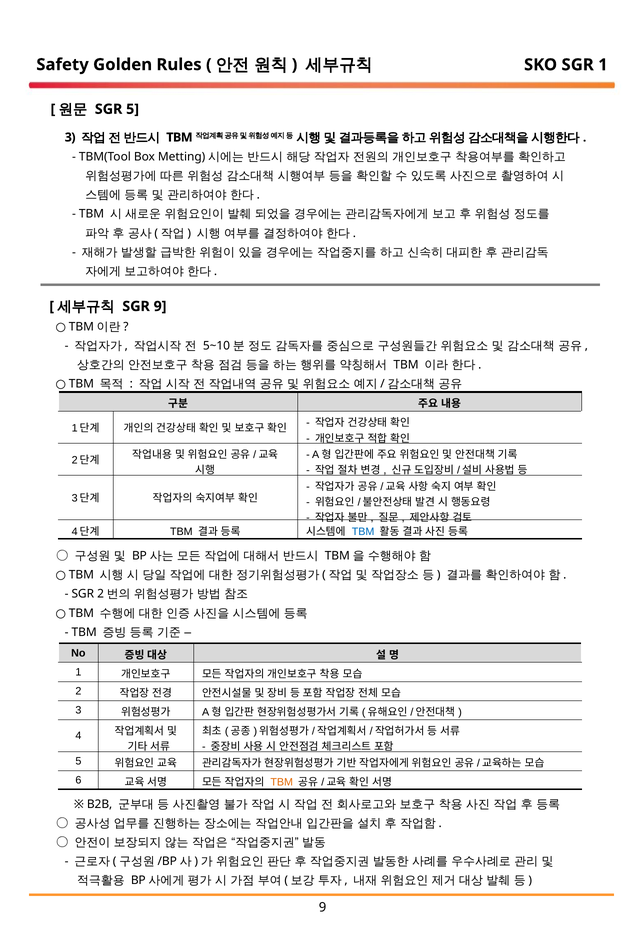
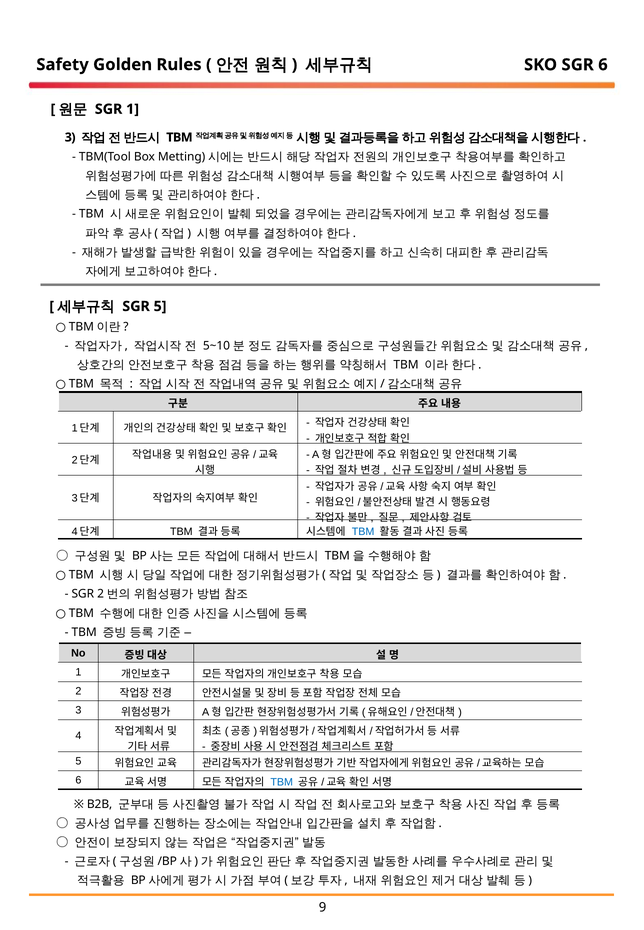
SGR 1: 1 -> 6
SGR 5: 5 -> 1
SGR 9: 9 -> 5
TBM at (282, 783) colour: orange -> blue
